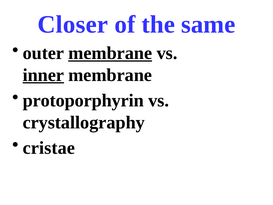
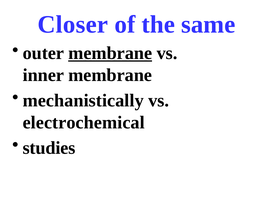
inner underline: present -> none
protoporphyrin: protoporphyrin -> mechanistically
crystallography: crystallography -> electrochemical
cristae: cristae -> studies
